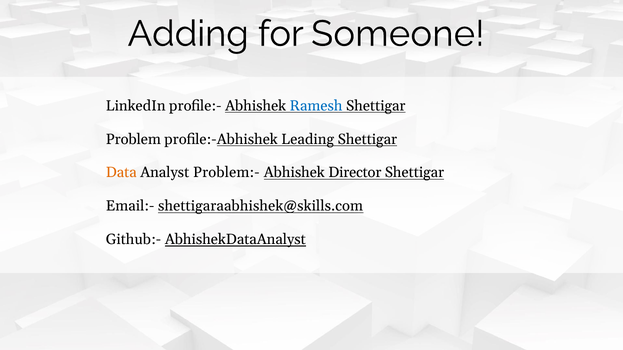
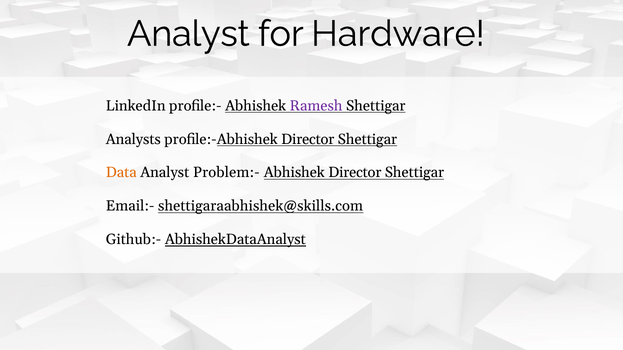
Adding at (188, 34): Adding -> Analyst
Someone: Someone -> Hardware
Ramesh colour: blue -> purple
Problem: Problem -> Analysts
profile:-Abhishek Leading: Leading -> Director
